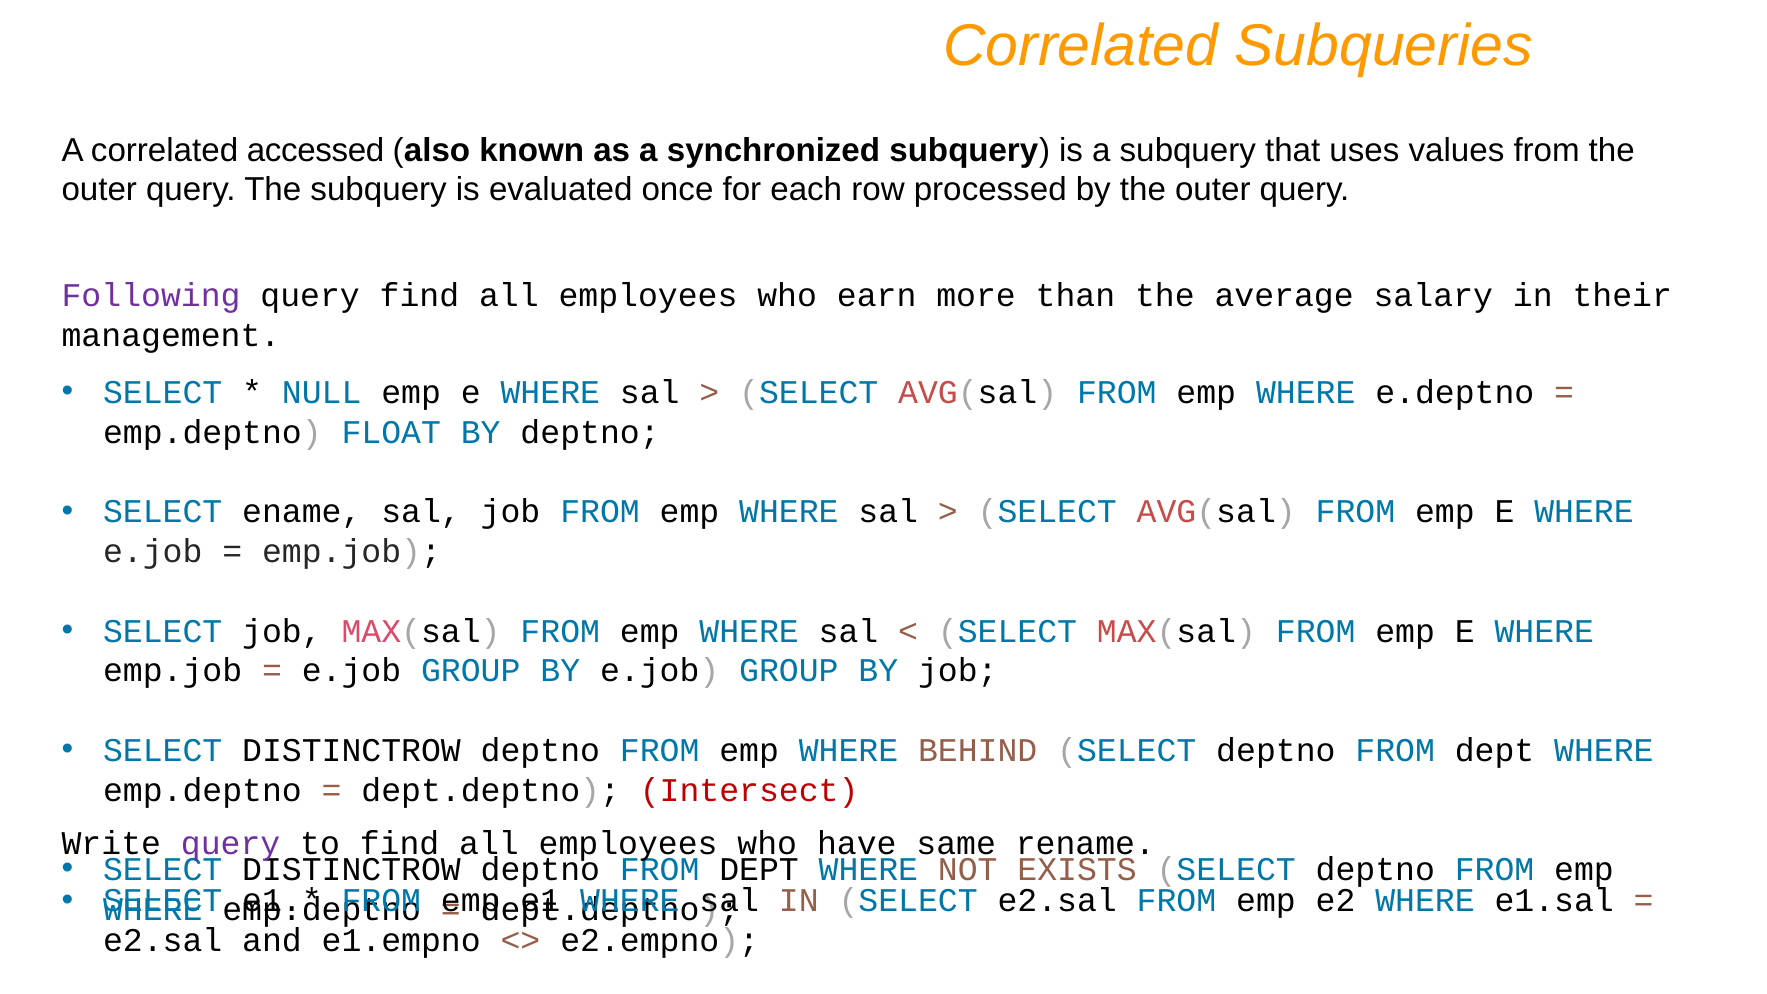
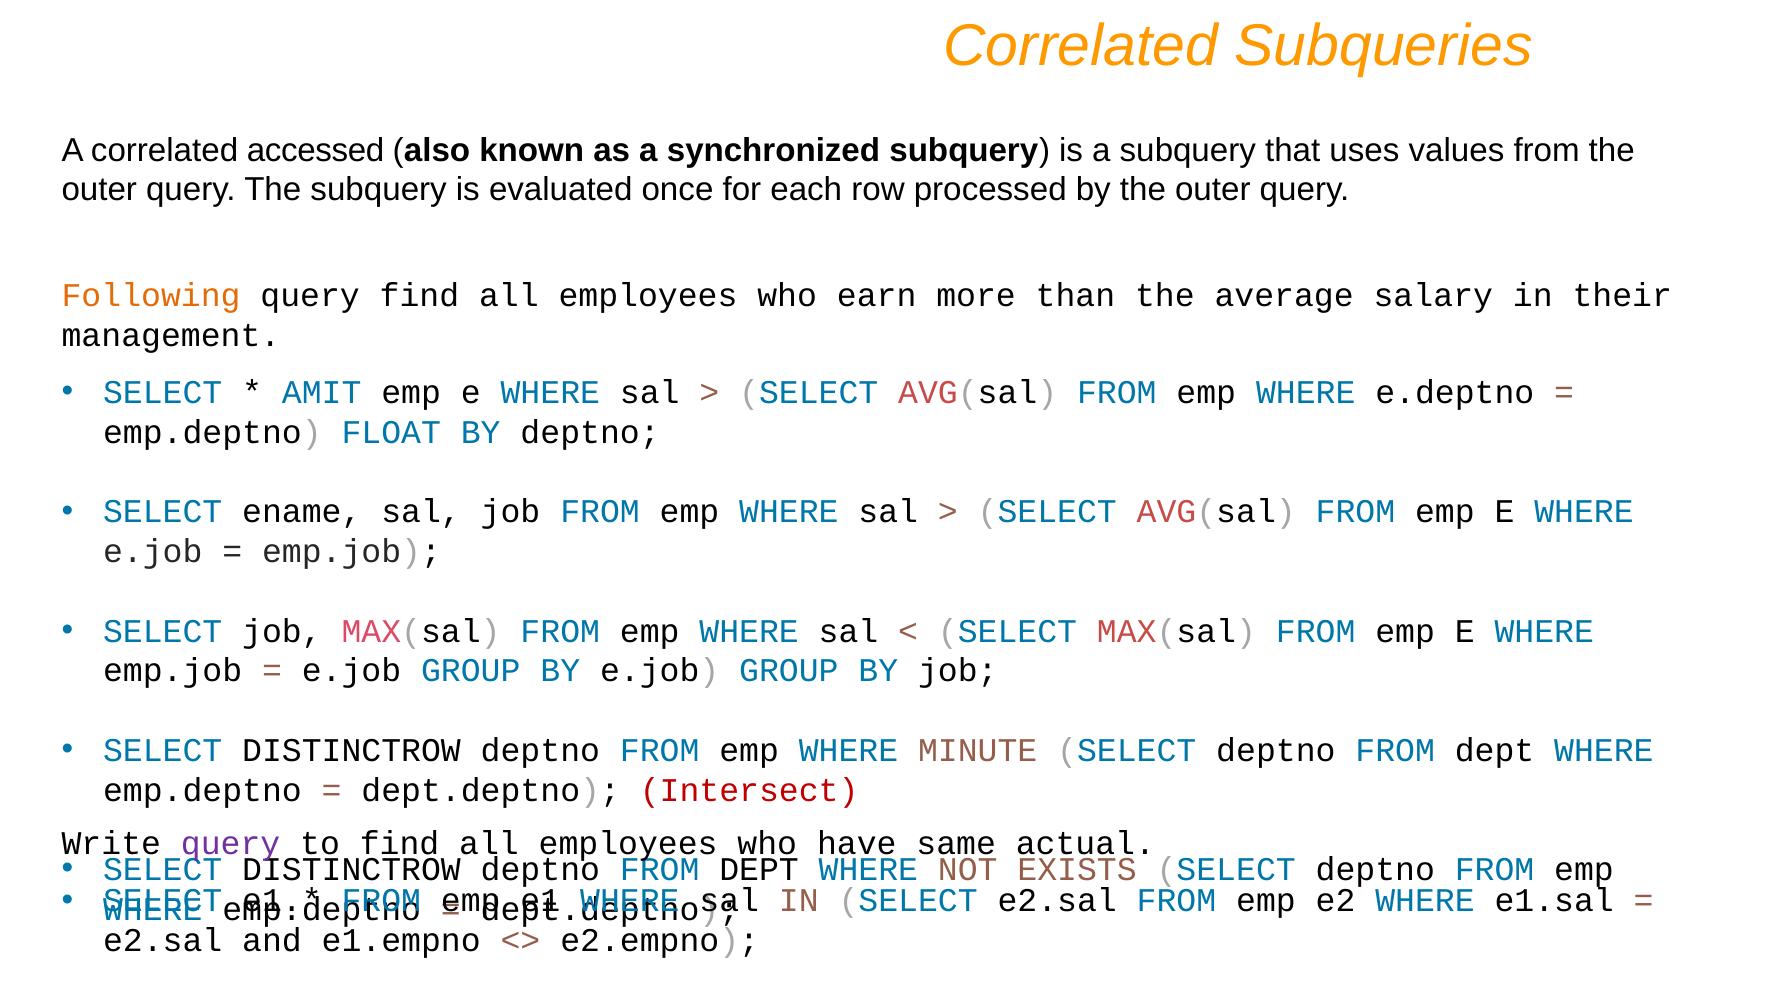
Following colour: purple -> orange
NULL: NULL -> AMIT
BEHIND: BEHIND -> MINUTE
rename: rename -> actual
